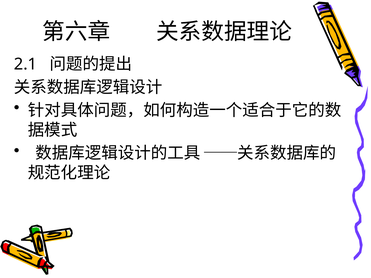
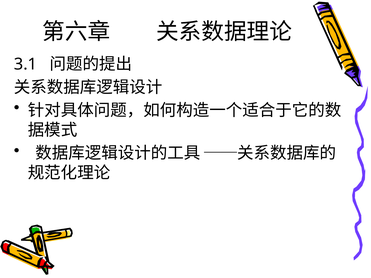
2.1: 2.1 -> 3.1
